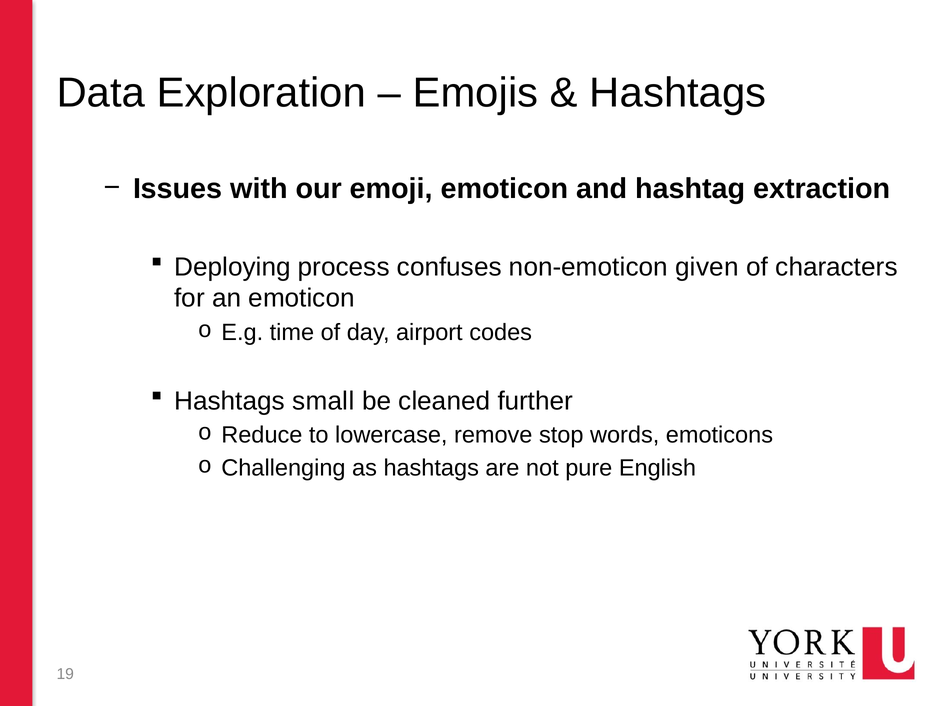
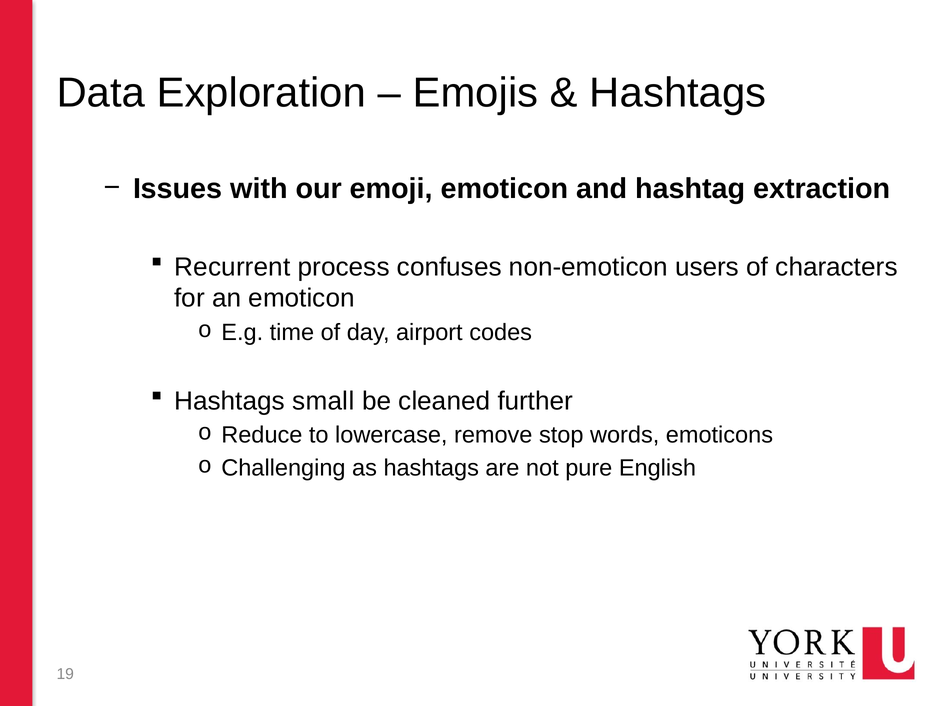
Deploying: Deploying -> Recurrent
given: given -> users
